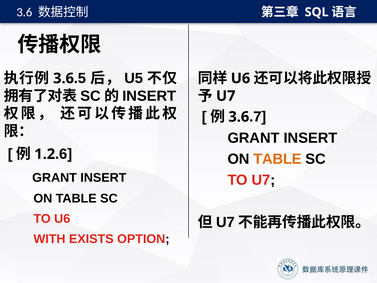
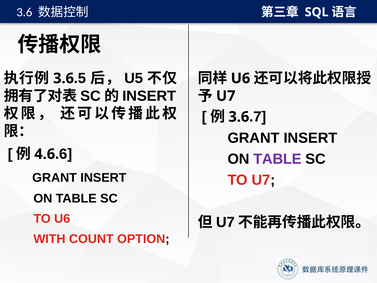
1.2: 1.2 -> 4.6
TABLE at (277, 159) colour: orange -> purple
EXISTS: EXISTS -> COUNT
